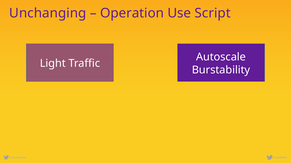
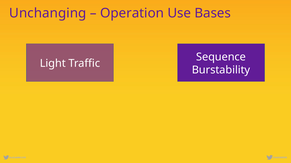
Script: Script -> Bases
Autoscale: Autoscale -> Sequence
